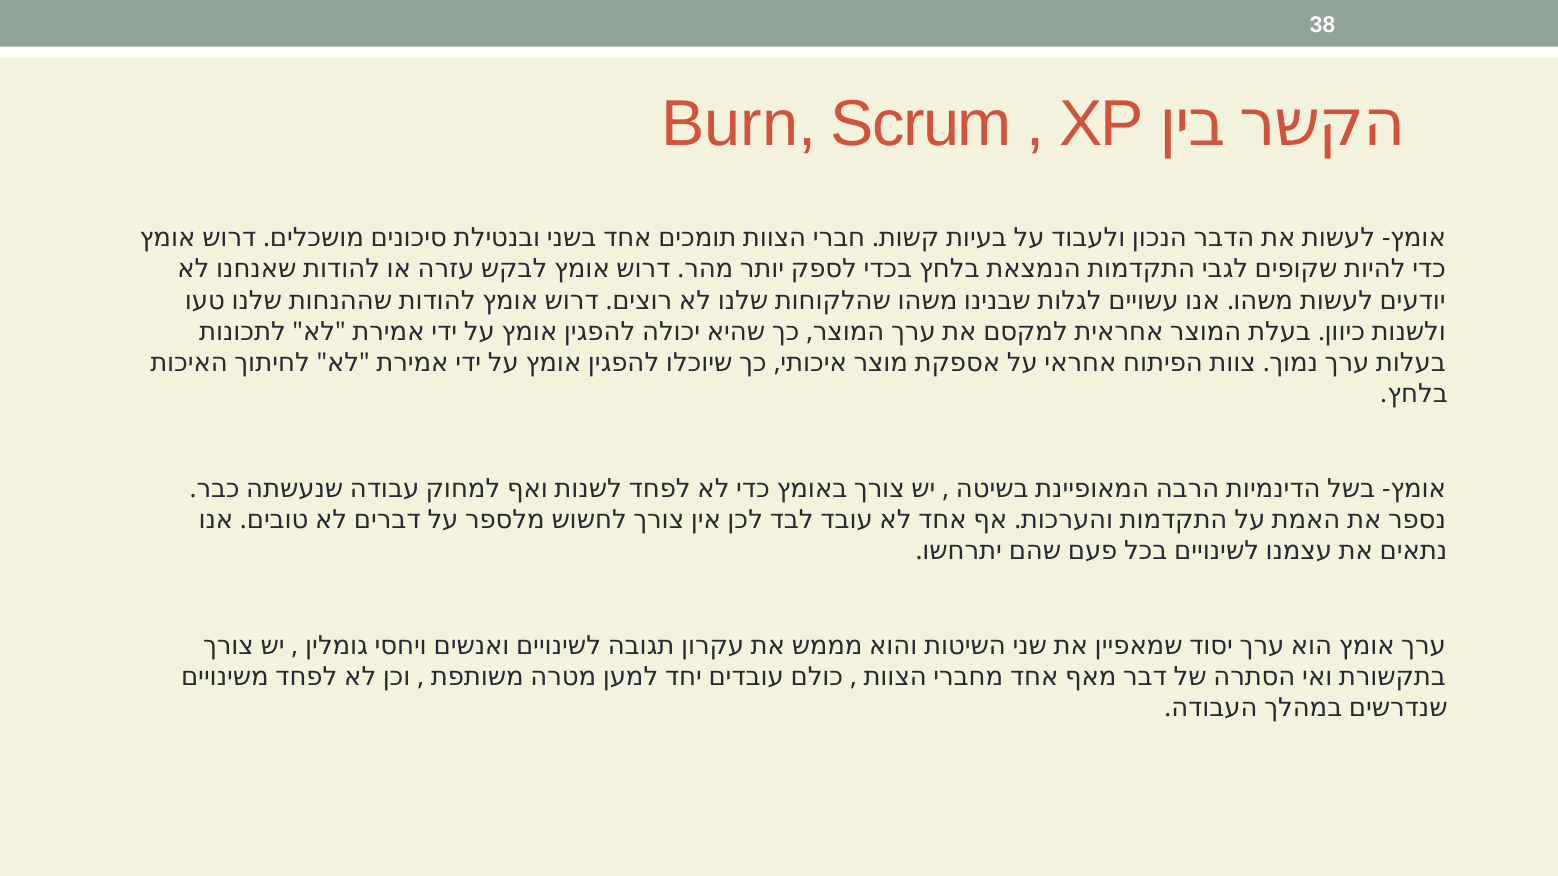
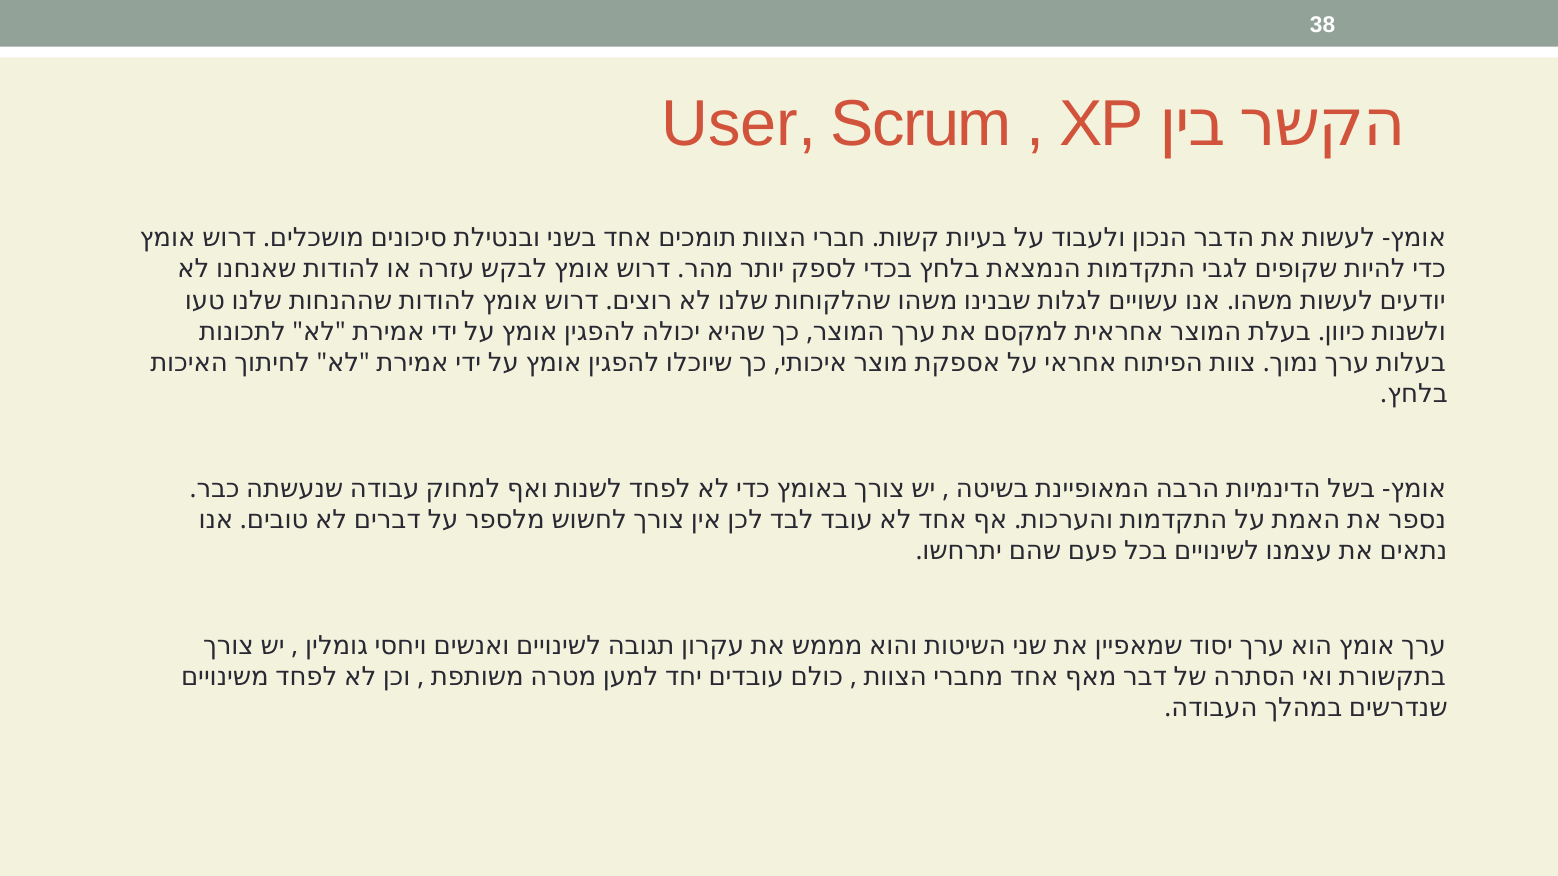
Burn: Burn -> User
